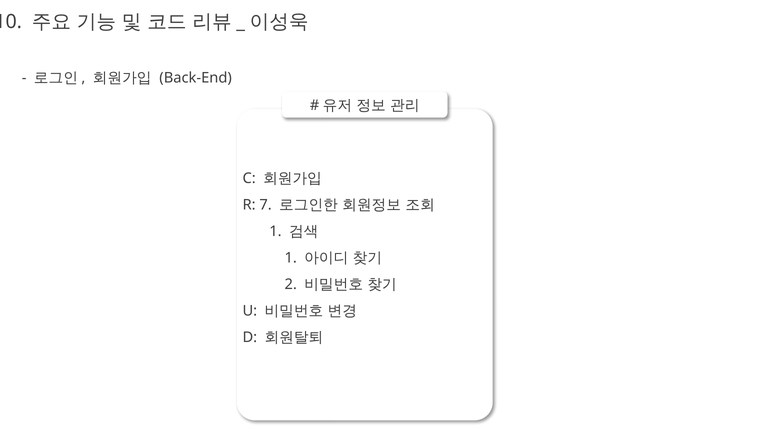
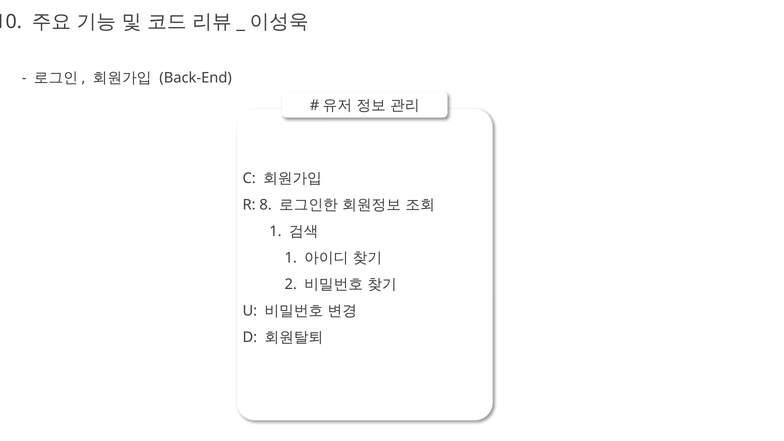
7: 7 -> 8
